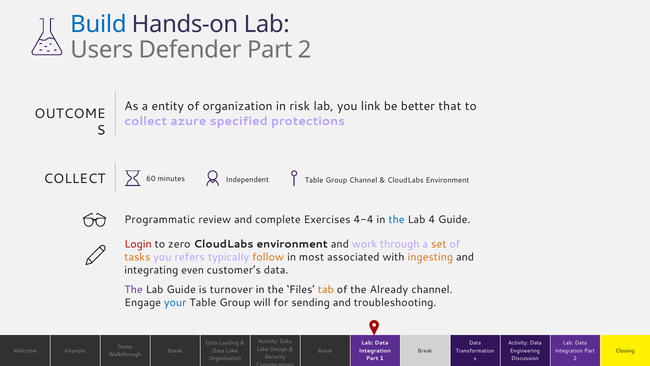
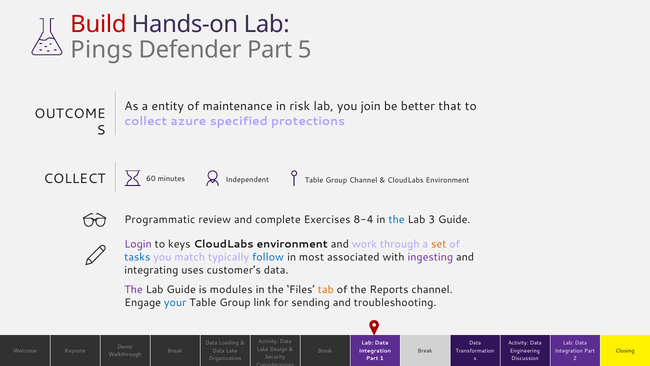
Build colour: blue -> red
Users: Users -> Pings
Defender Part 2: 2 -> 5
of organization: organization -> maintenance
link: link -> join
4-4: 4-4 -> 8-4
4: 4 -> 3
Login colour: red -> purple
zero: zero -> keys
tasks colour: orange -> blue
refers: refers -> match
follow colour: orange -> blue
ingesting colour: orange -> purple
even: even -> uses
turnover: turnover -> modules
Already: Already -> Reports
will: will -> link
